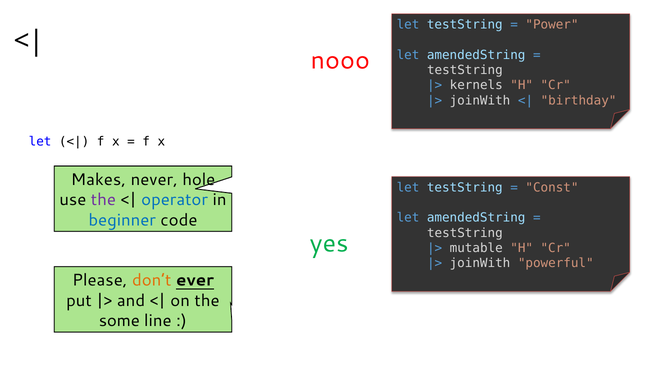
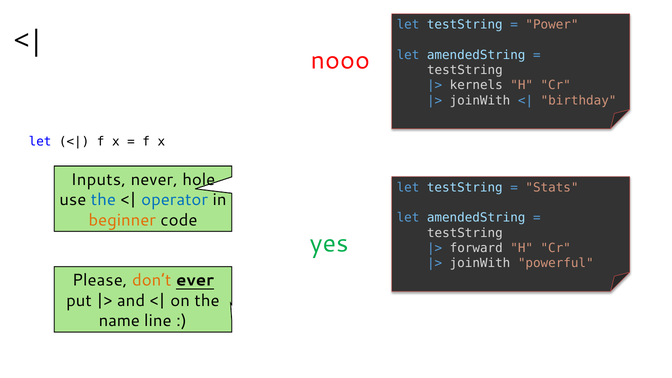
Makes: Makes -> Inputs
Const: Const -> Stats
the at (103, 200) colour: purple -> blue
beginner colour: blue -> orange
mutable: mutable -> forward
some: some -> name
